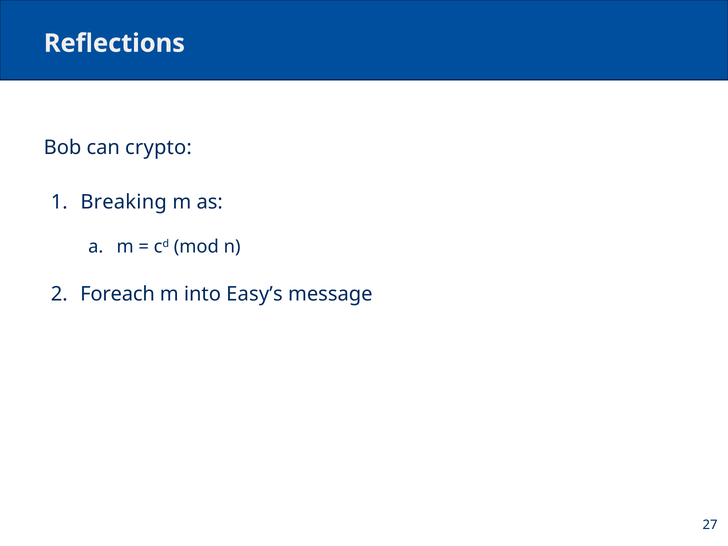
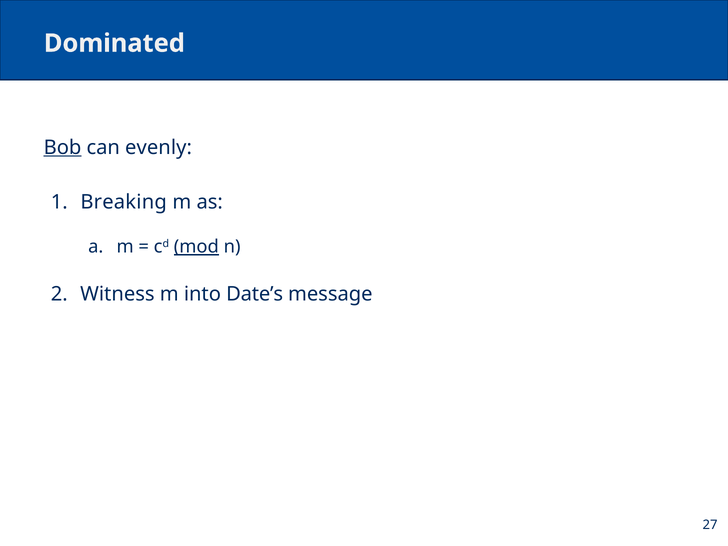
Reflections: Reflections -> Dominated
Bob underline: none -> present
crypto: crypto -> evenly
mod underline: none -> present
Foreach: Foreach -> Witness
Easy’s: Easy’s -> Date’s
